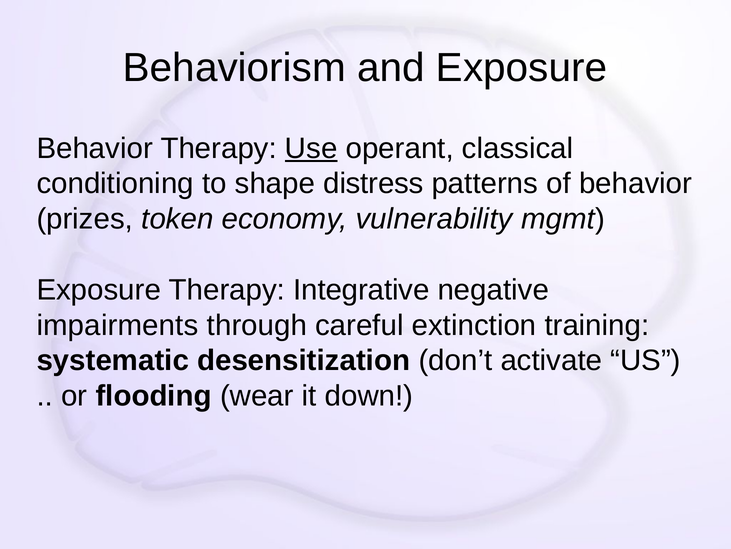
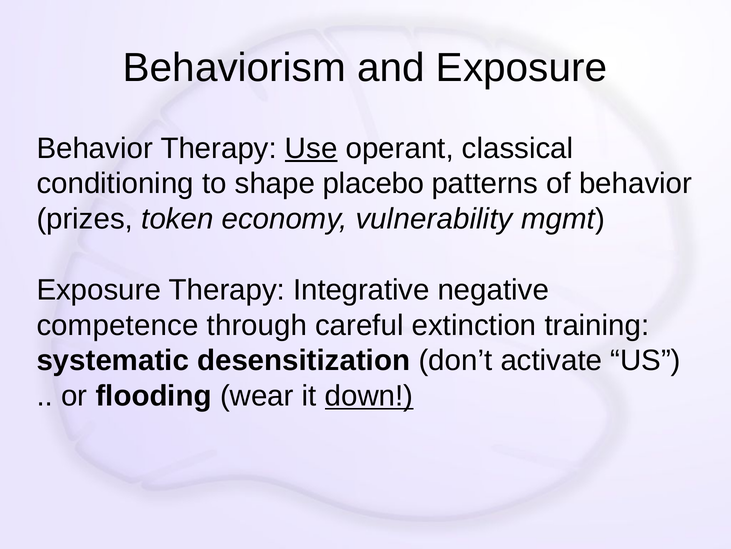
distress: distress -> placebo
impairments: impairments -> competence
down underline: none -> present
